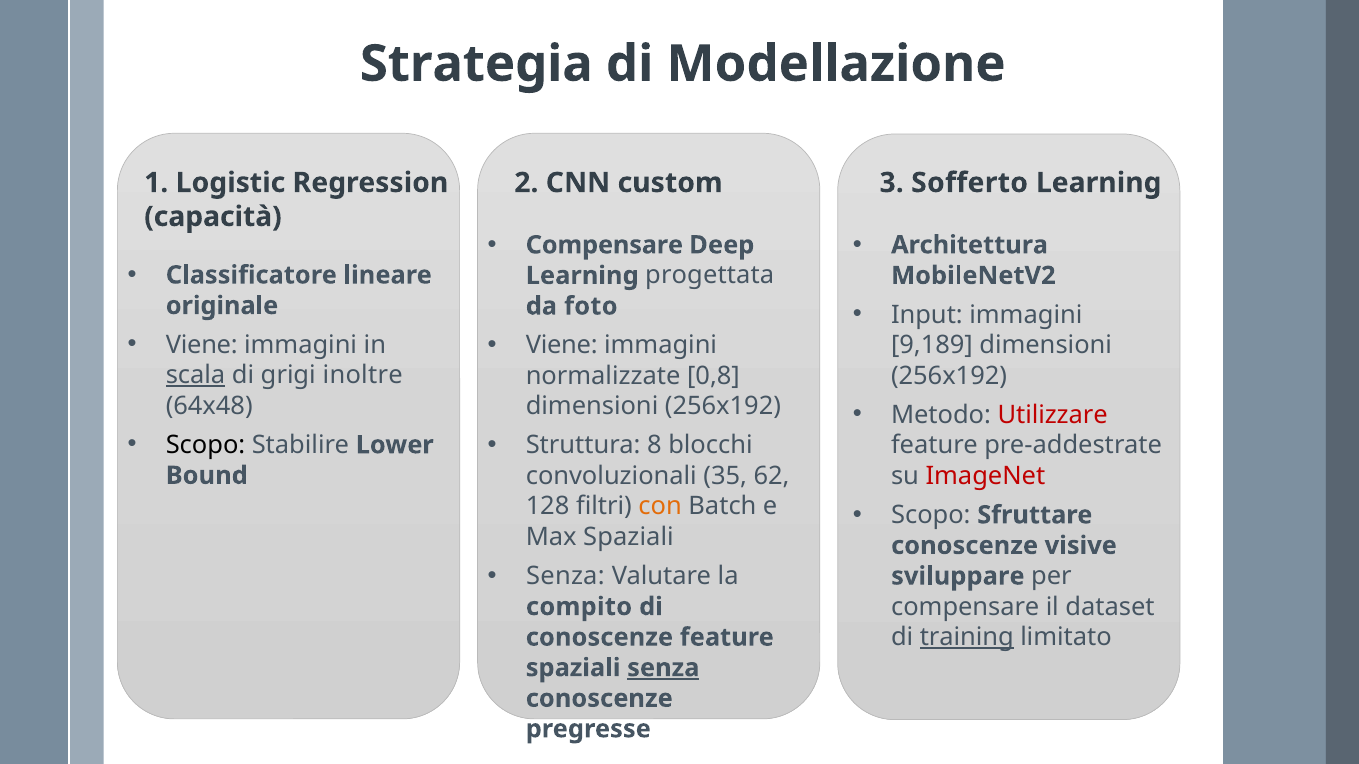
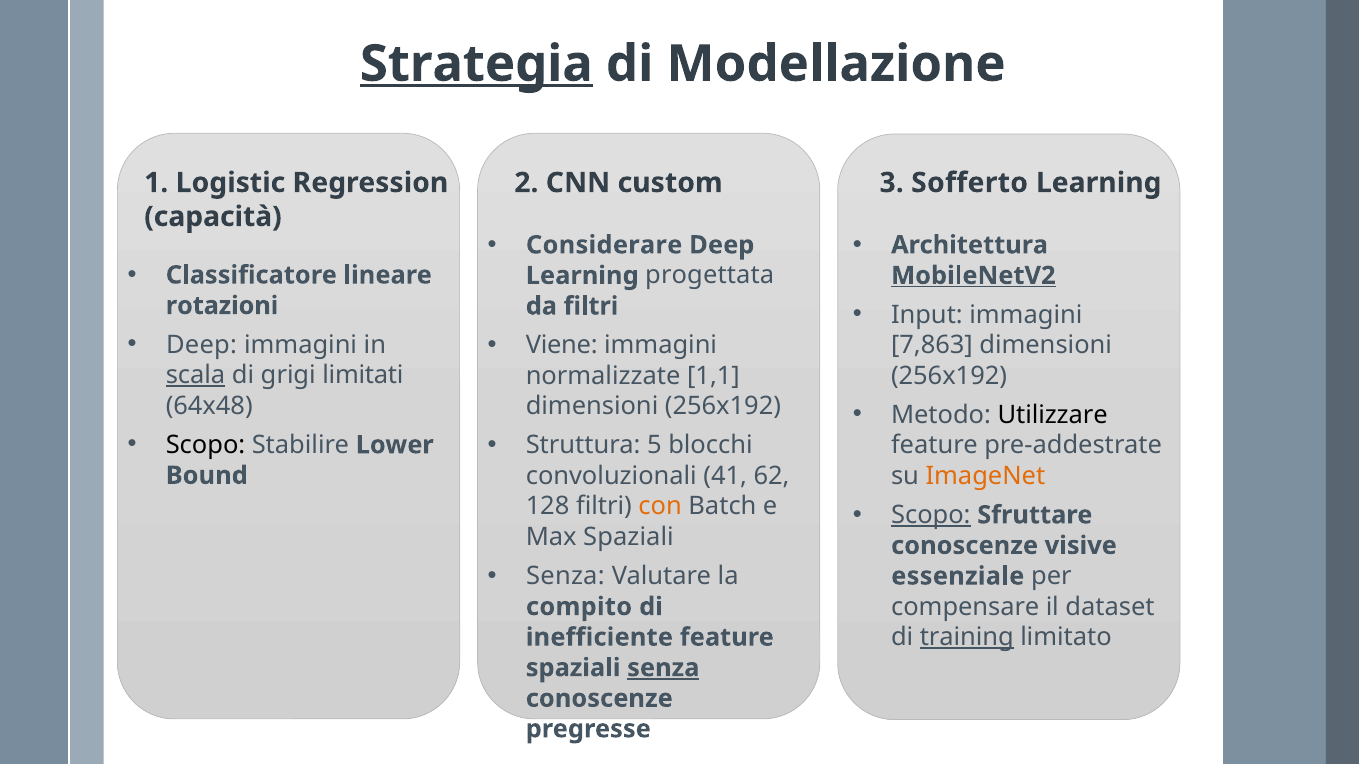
Strategia underline: none -> present
Compensare at (604, 245): Compensare -> Considerare
MobileNetV2 underline: none -> present
originale: originale -> rotazioni
da foto: foto -> filtri
Viene at (202, 345): Viene -> Deep
9,189: 9,189 -> 7,863
inoltre: inoltre -> limitati
0,8: 0,8 -> 1,1
Utilizzare colour: red -> black
8: 8 -> 5
35: 35 -> 41
ImageNet colour: red -> orange
Scopo at (931, 515) underline: none -> present
sviluppare: sviluppare -> essenziale
conoscenze at (599, 638): conoscenze -> inefficiente
